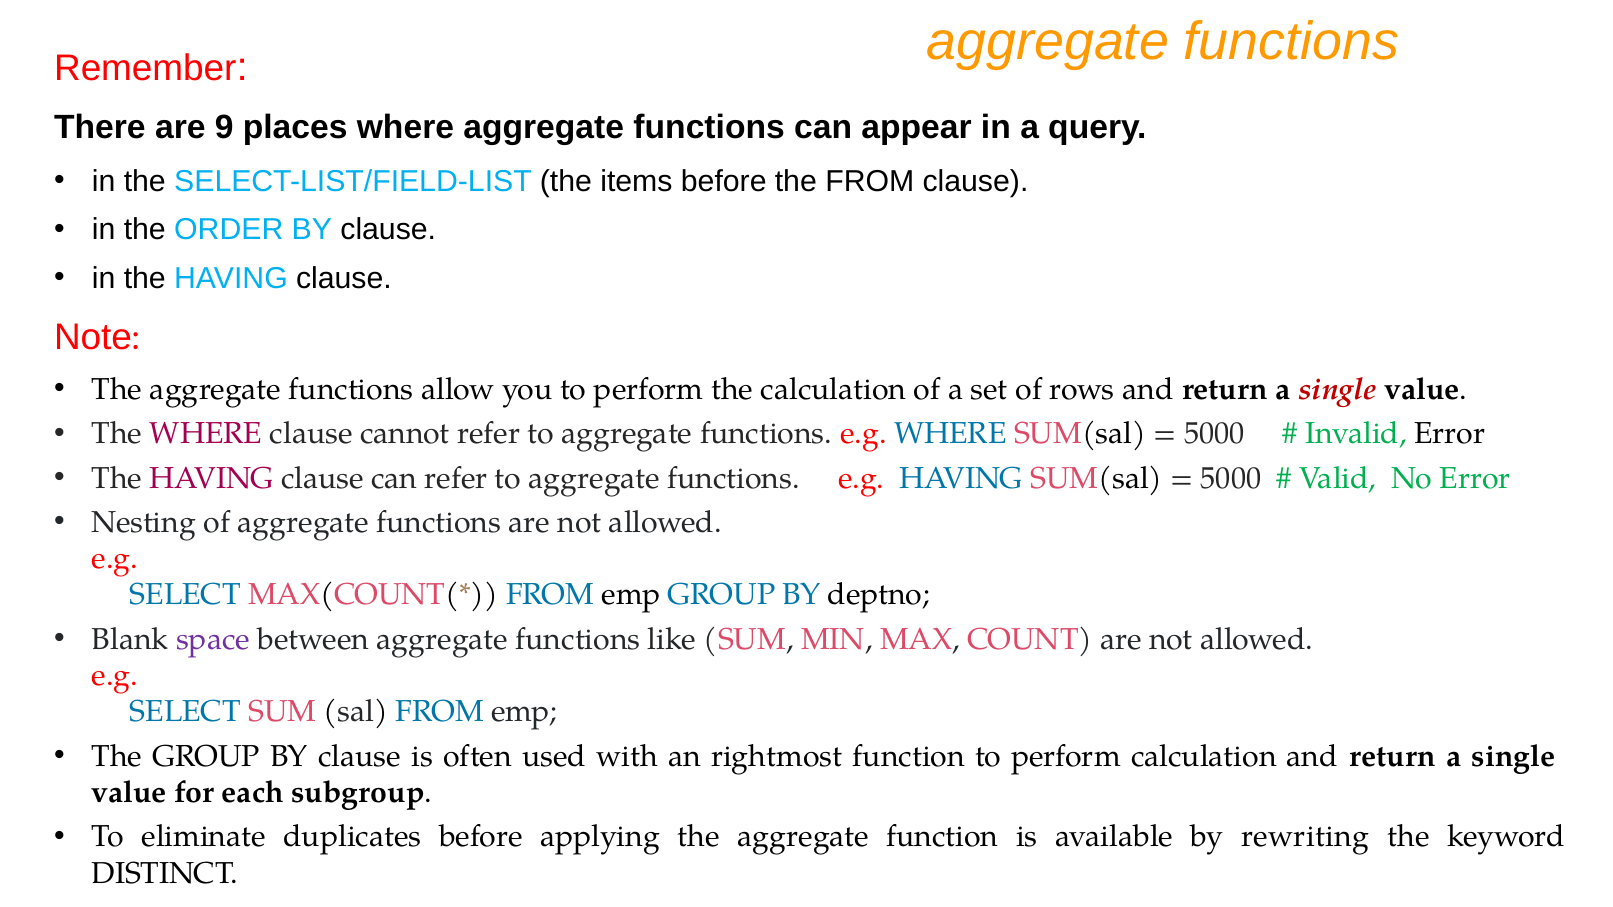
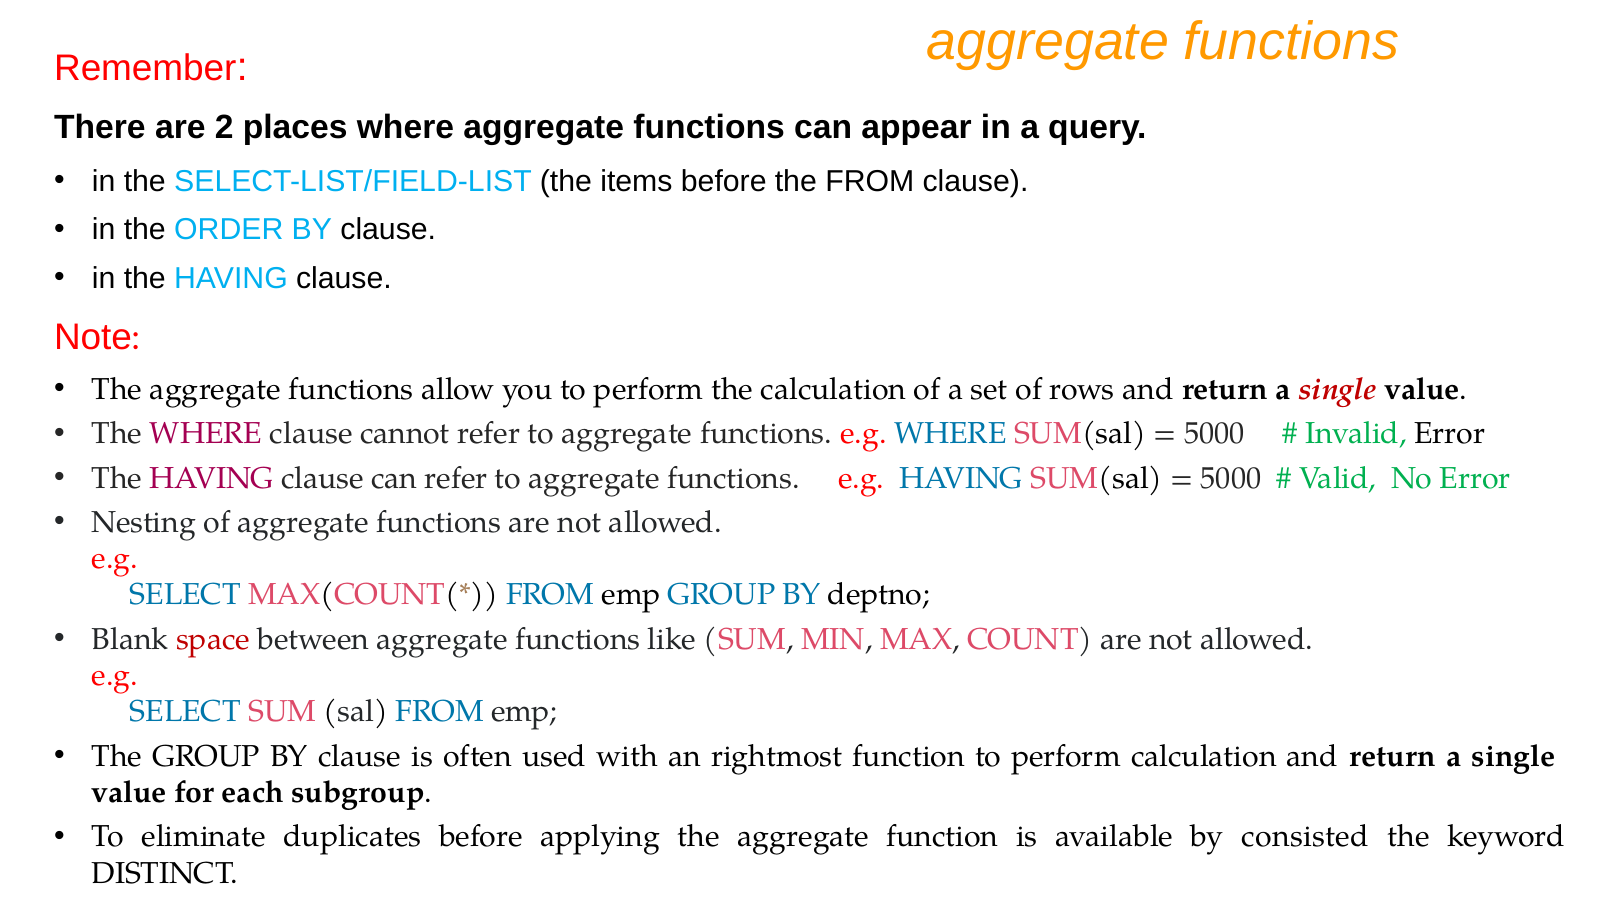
9: 9 -> 2
space colour: purple -> red
rewriting: rewriting -> consisted
